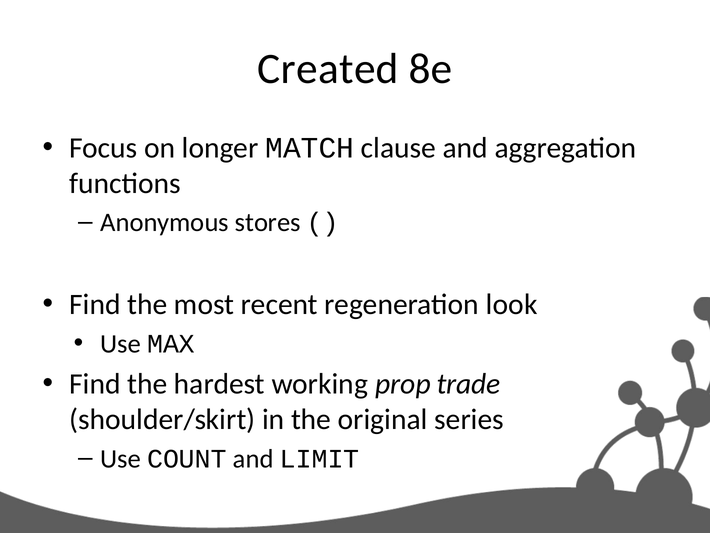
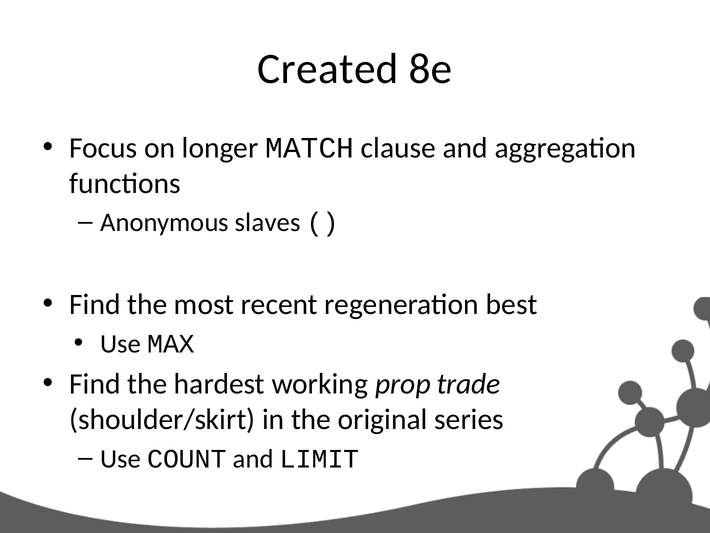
stores: stores -> slaves
look: look -> best
